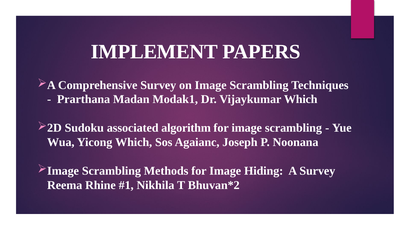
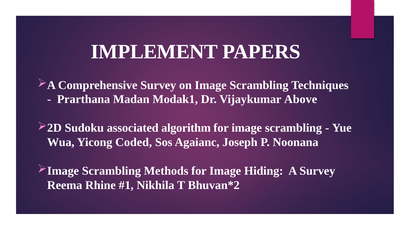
Vijaykumar Which: Which -> Above
Yicong Which: Which -> Coded
